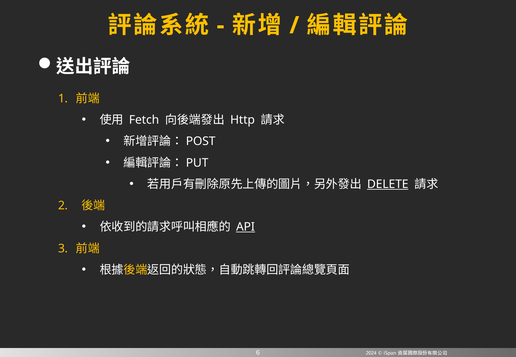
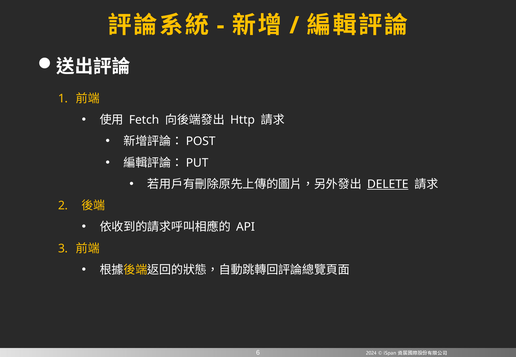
API underline: present -> none
